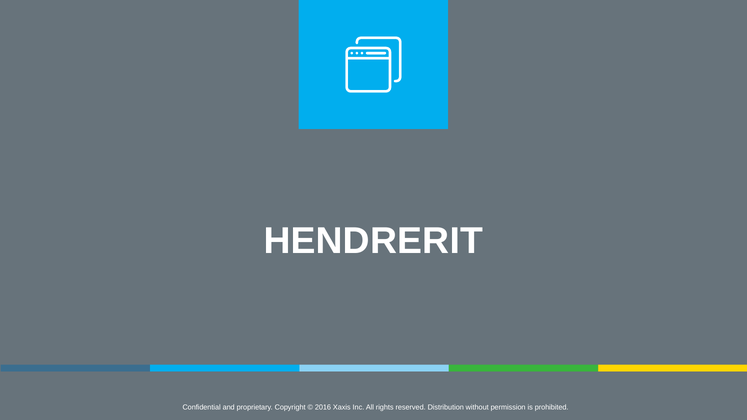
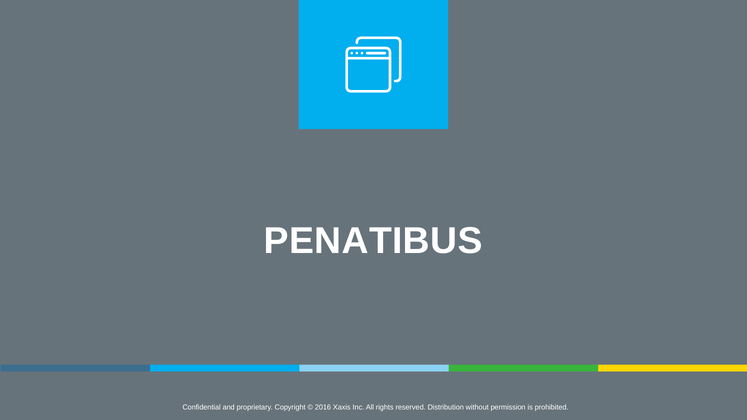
HENDRERIT: HENDRERIT -> PENATIBUS
